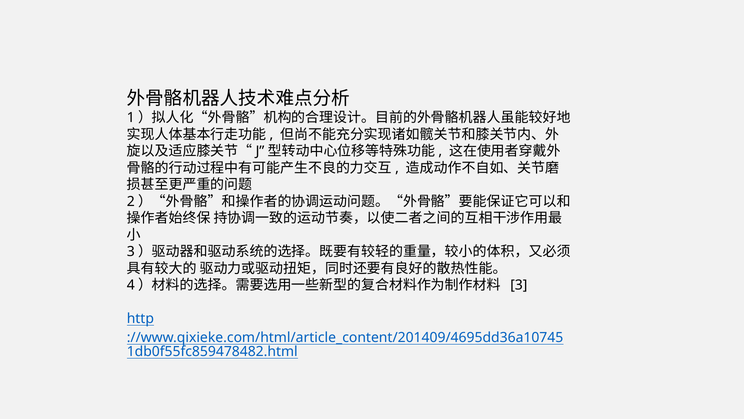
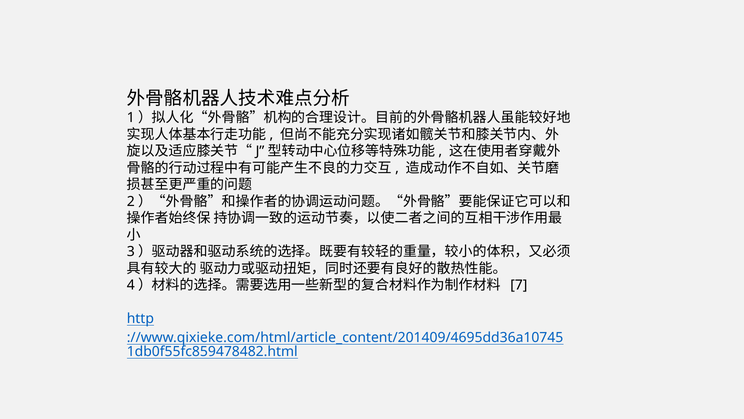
3: 3 -> 7
